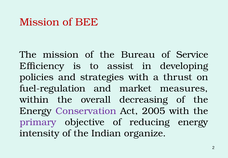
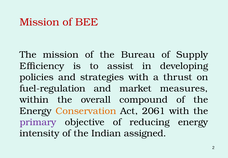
Service: Service -> Supply
decreasing: decreasing -> compound
Conservation colour: purple -> orange
2005: 2005 -> 2061
organize: organize -> assigned
